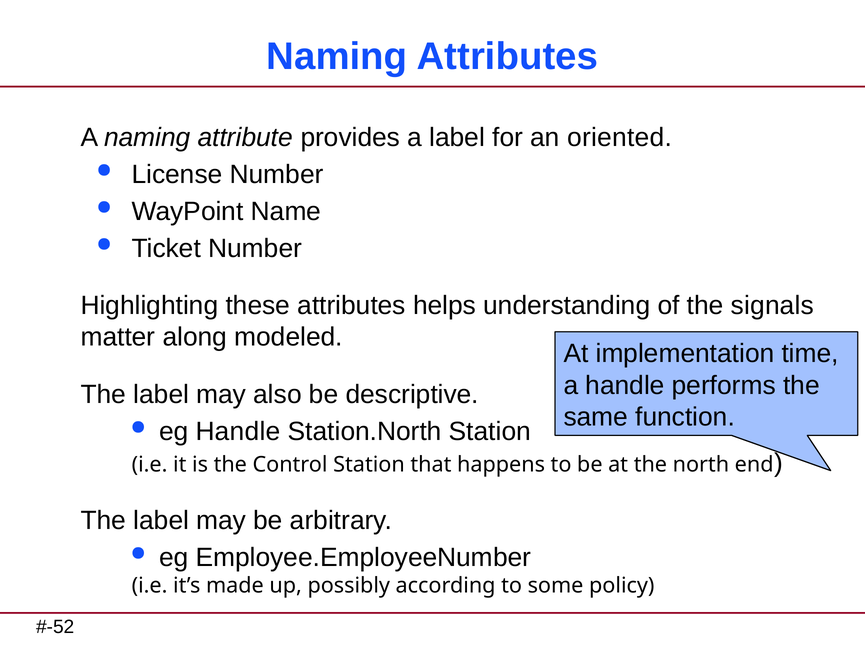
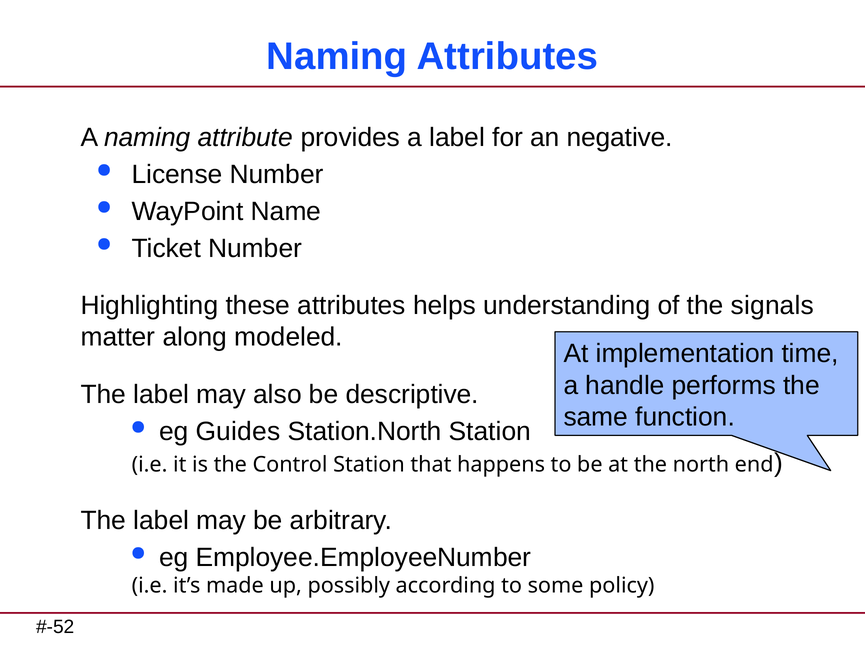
oriented: oriented -> negative
eg Handle: Handle -> Guides
